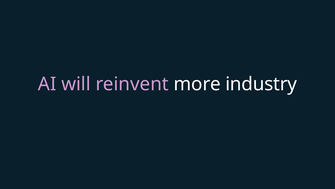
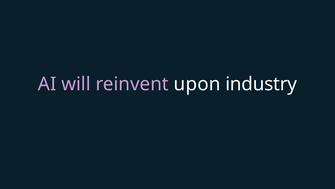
more: more -> upon
